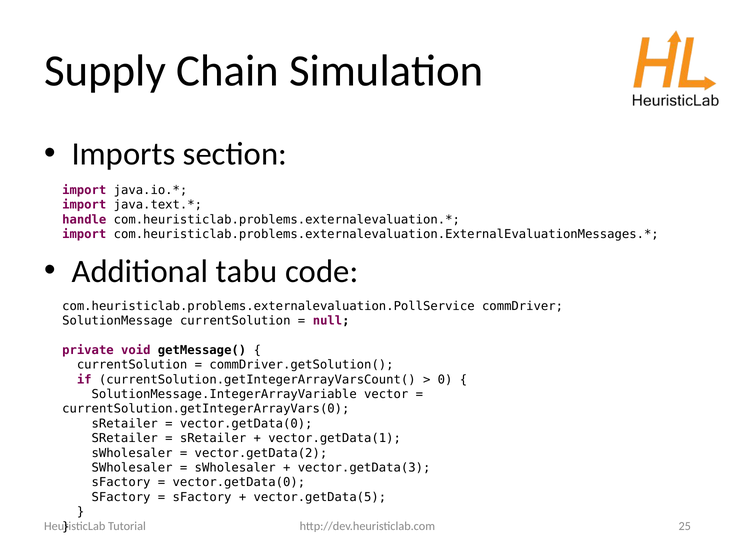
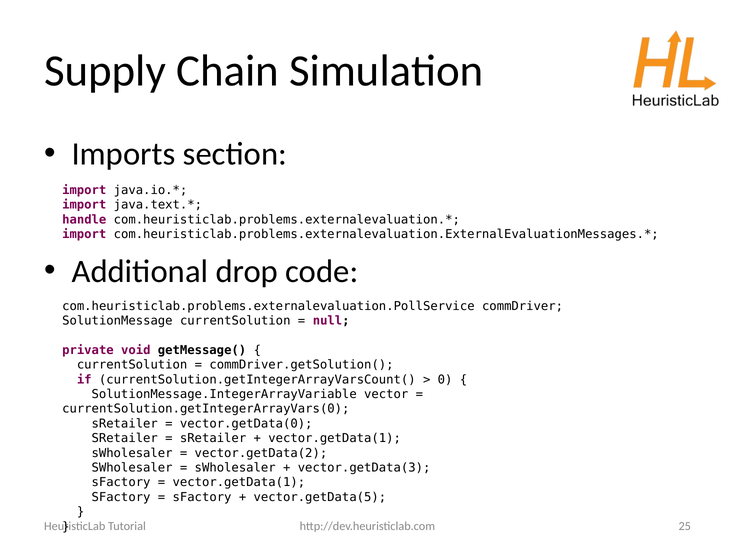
tabu: tabu -> drop
vector.getData(0 at (239, 483): vector.getData(0 -> vector.getData(1
